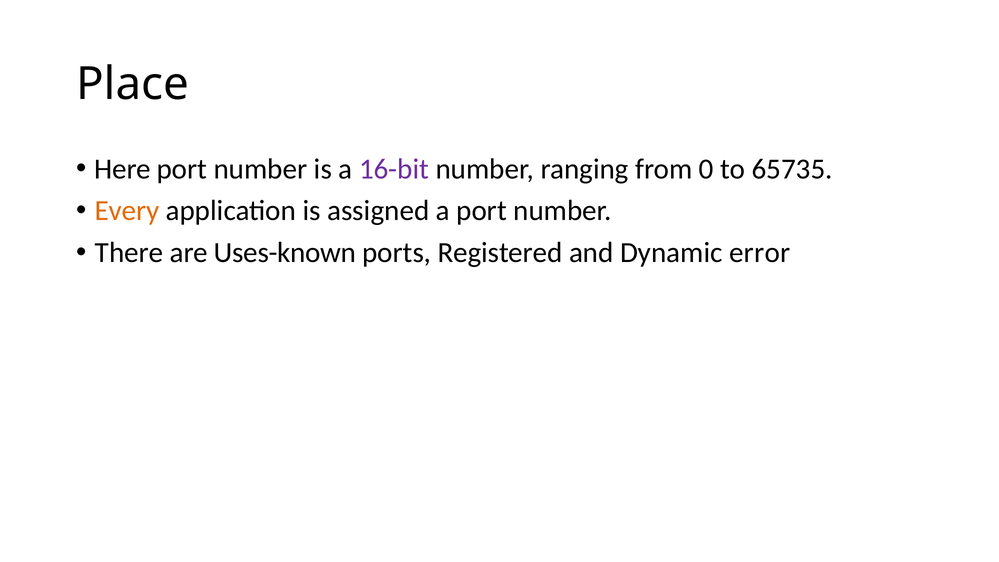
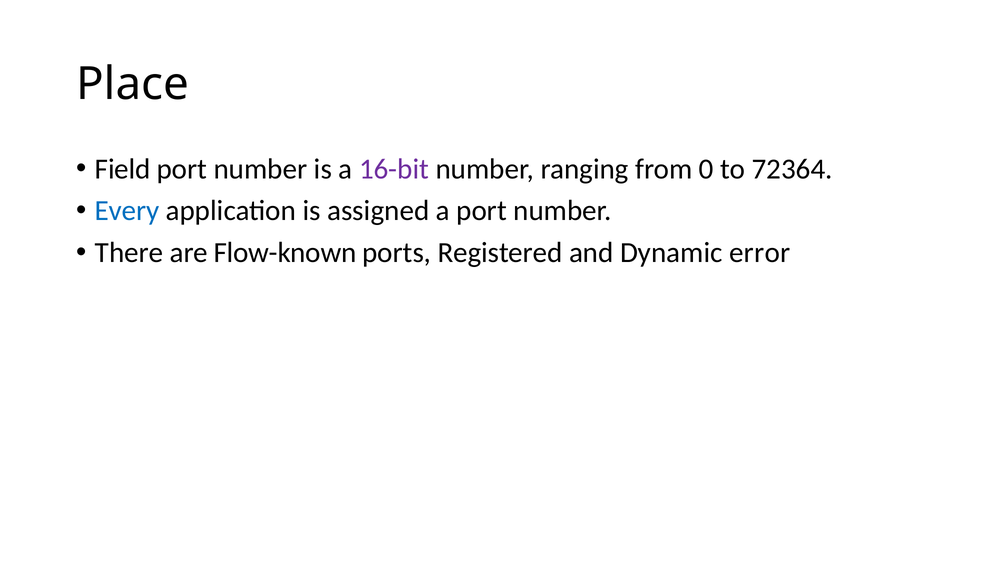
Here: Here -> Field
65735: 65735 -> 72364
Every colour: orange -> blue
Uses-known: Uses-known -> Flow-known
